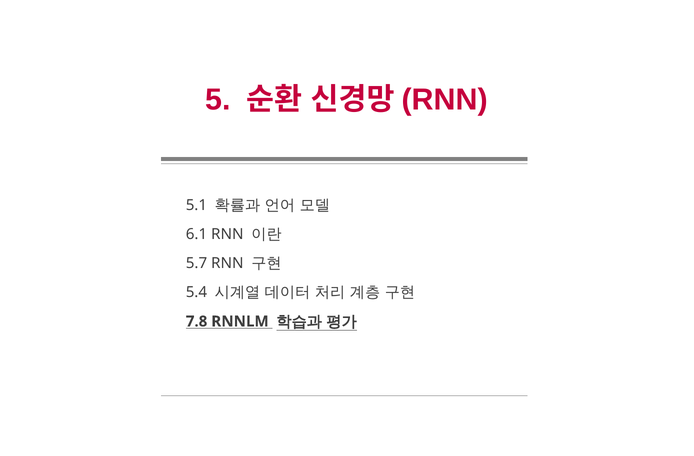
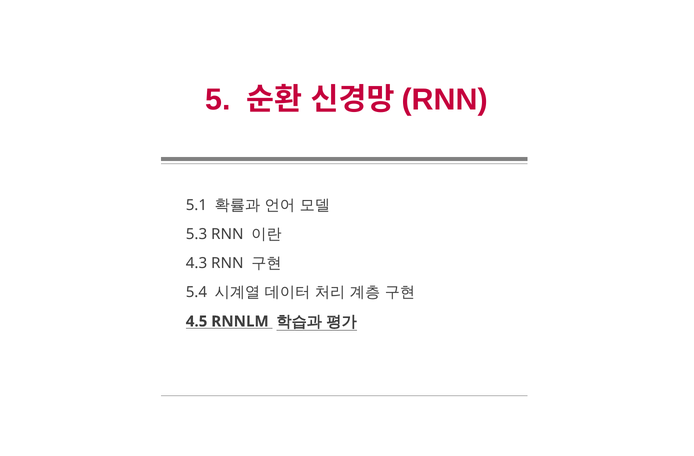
6.1: 6.1 -> 5.3
5.7: 5.7 -> 4.3
7.8: 7.8 -> 4.5
